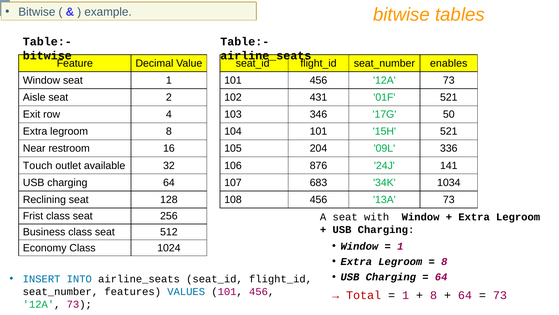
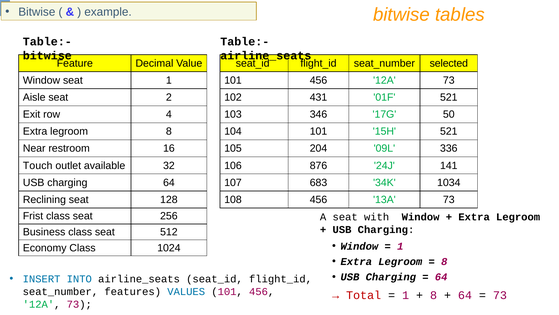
enables: enables -> selected
